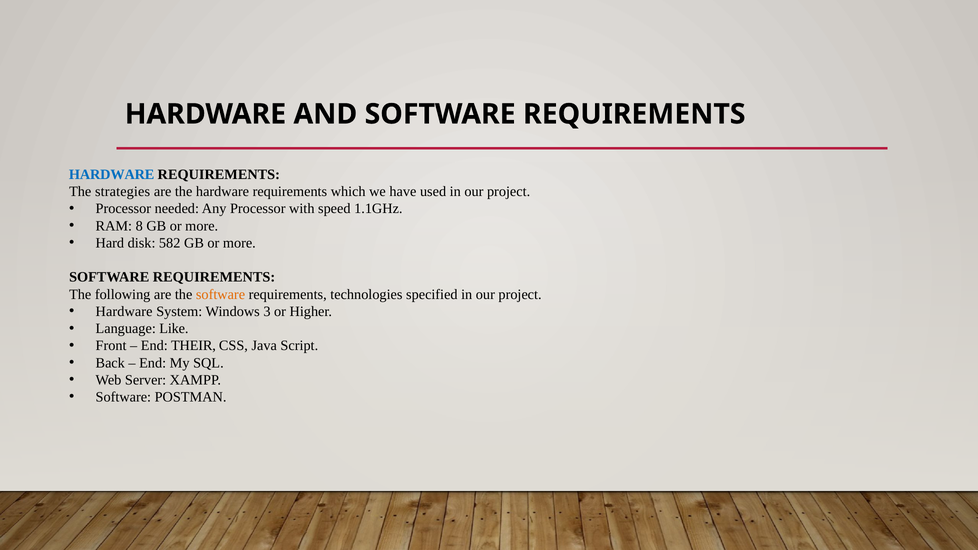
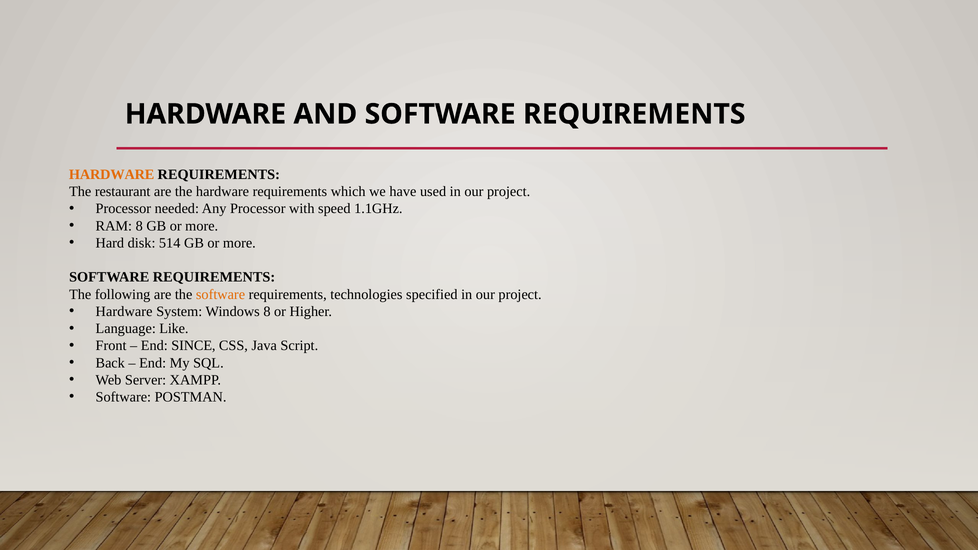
HARDWARE at (112, 175) colour: blue -> orange
strategies: strategies -> restaurant
582: 582 -> 514
Windows 3: 3 -> 8
THEIR: THEIR -> SINCE
